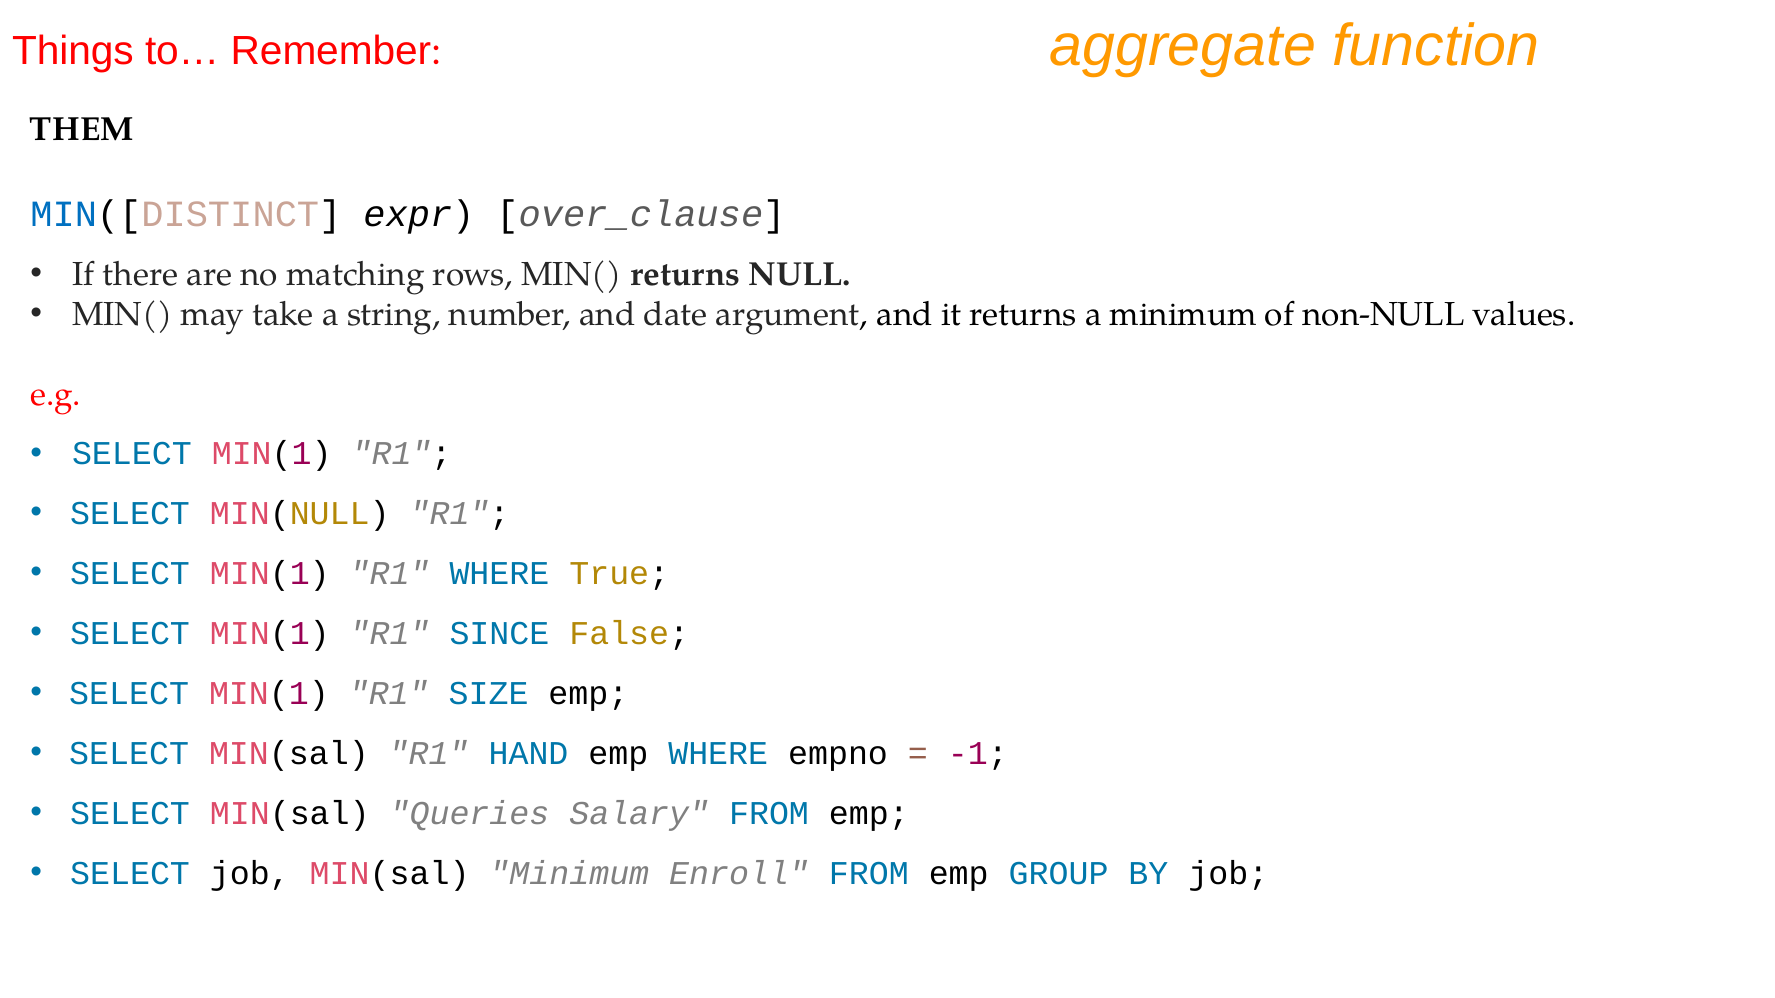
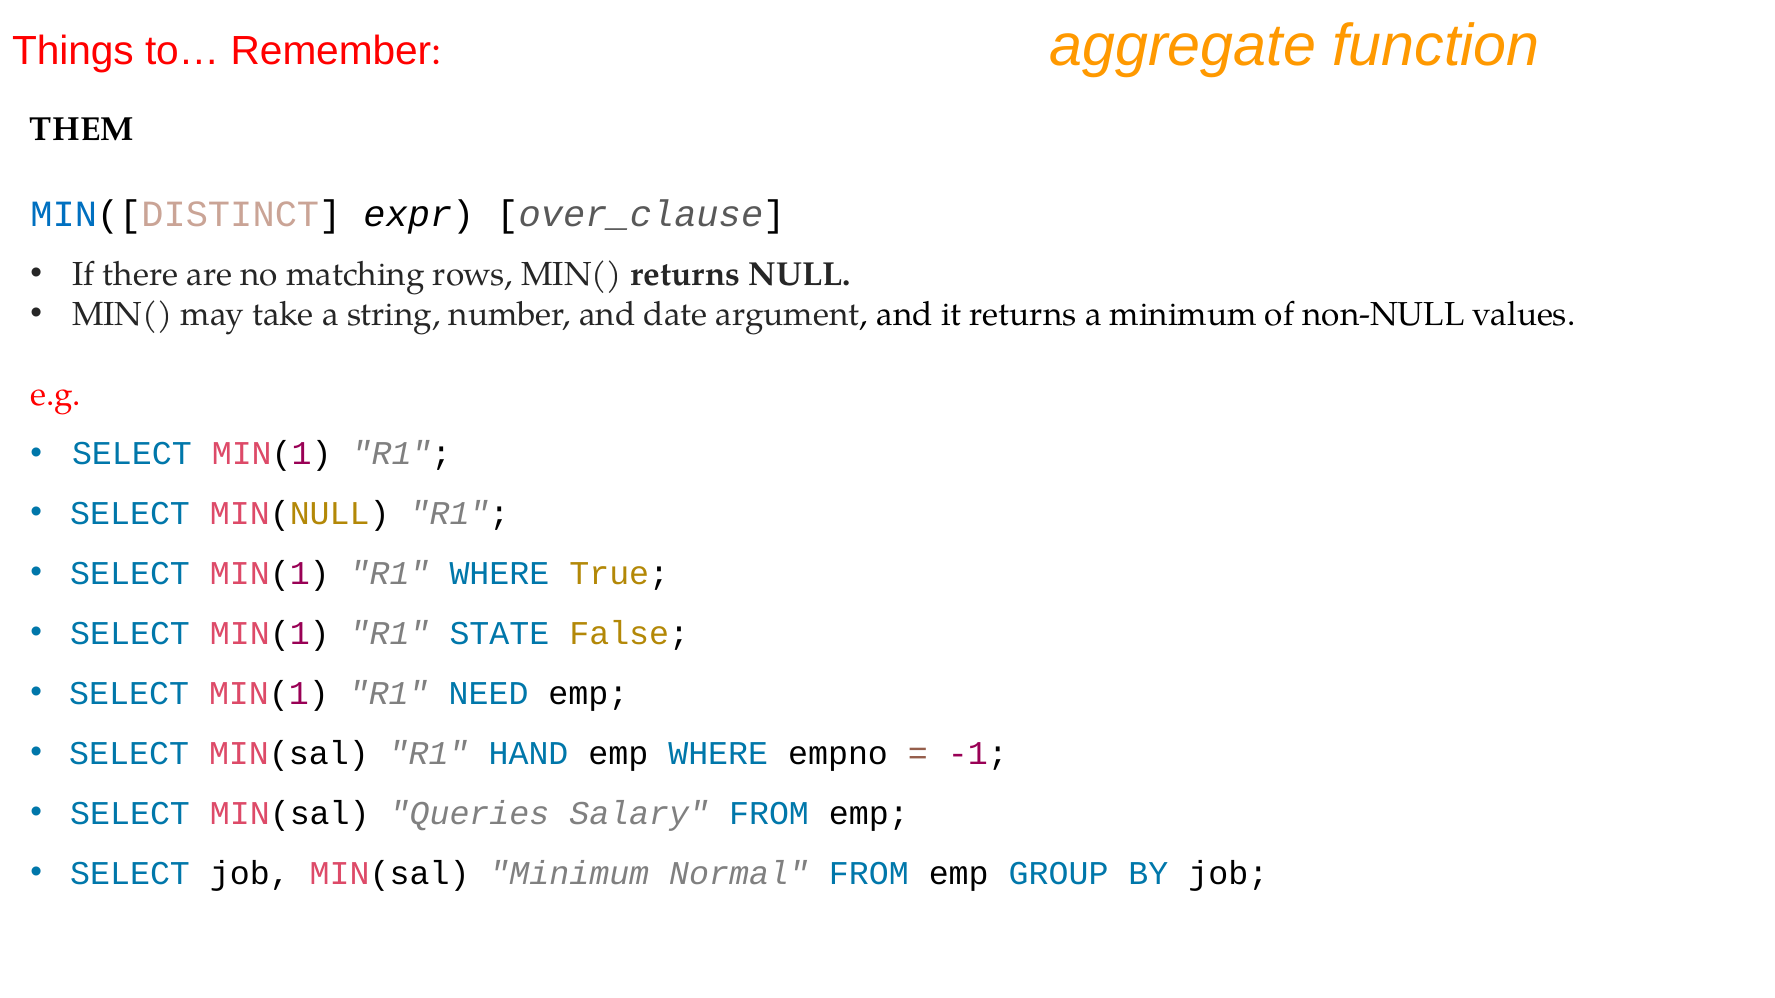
SINCE: SINCE -> STATE
SIZE: SIZE -> NEED
Enroll: Enroll -> Normal
